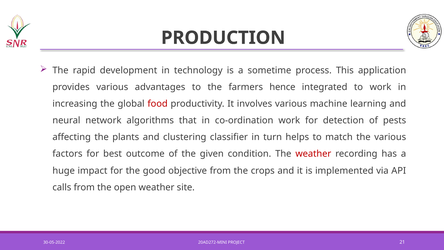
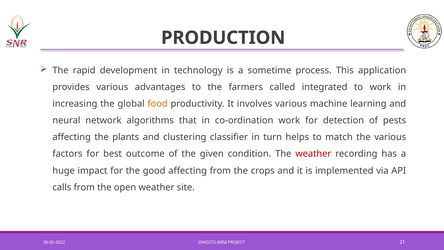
hence: hence -> called
food colour: red -> orange
good objective: objective -> affecting
